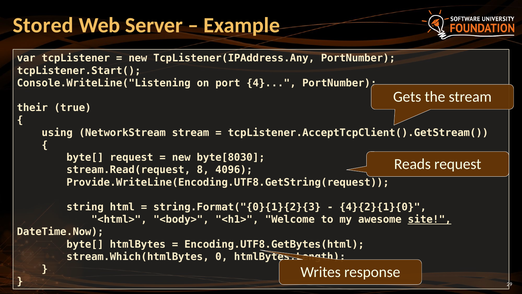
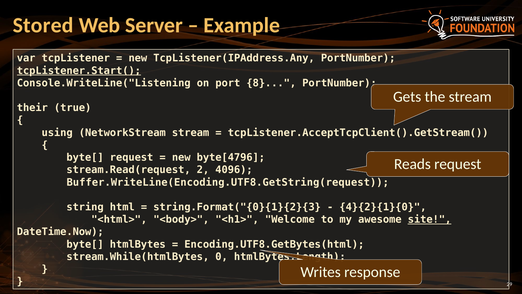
tcpListener.Start( underline: none -> present
4: 4 -> 8
byte[8030: byte[8030 -> byte[4796
8: 8 -> 2
Provide.WriteLine(Encoding.UTF8.GetString(request: Provide.WriteLine(Encoding.UTF8.GetString(request -> Buffer.WriteLine(Encoding.UTF8.GetString(request
stream.Which(htmlBytes: stream.Which(htmlBytes -> stream.While(htmlBytes
